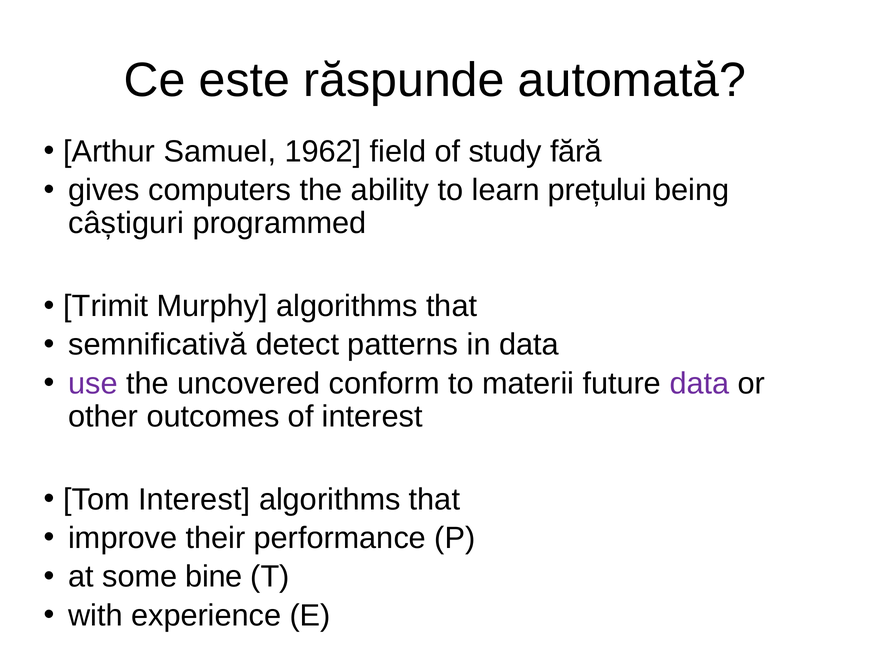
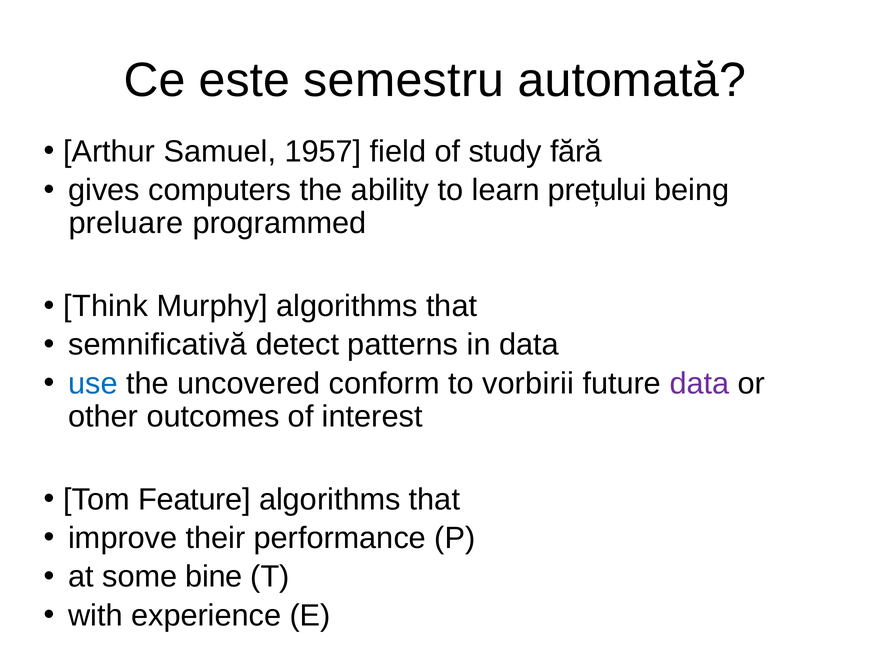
răspunde: răspunde -> semestru
1962: 1962 -> 1957
câștiguri: câștiguri -> preluare
Trimit: Trimit -> Think
use colour: purple -> blue
materii: materii -> vorbirii
Tom Interest: Interest -> Feature
